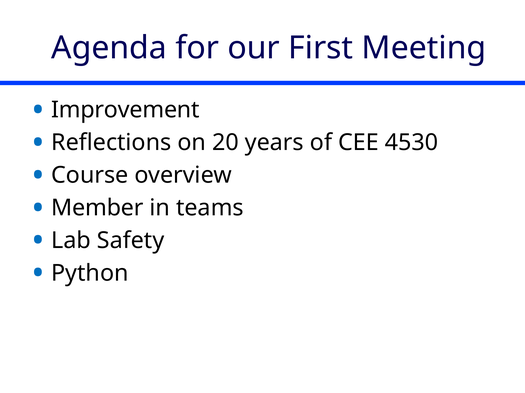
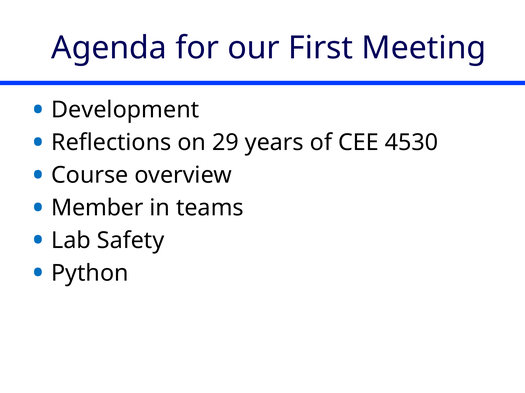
Improvement: Improvement -> Development
20: 20 -> 29
